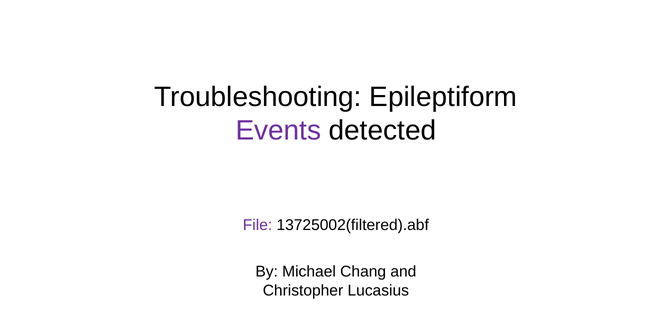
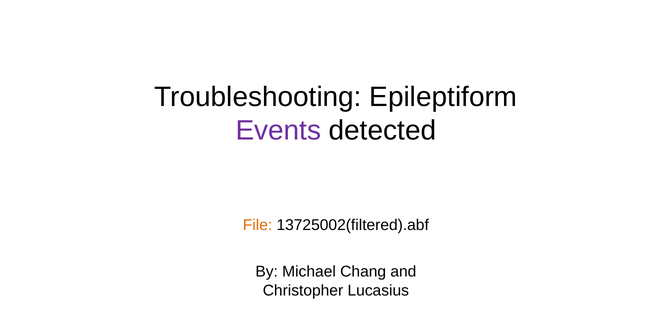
File colour: purple -> orange
